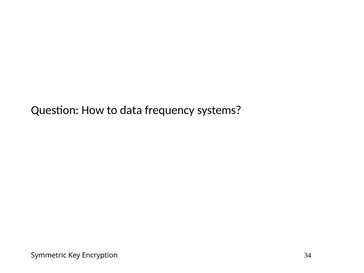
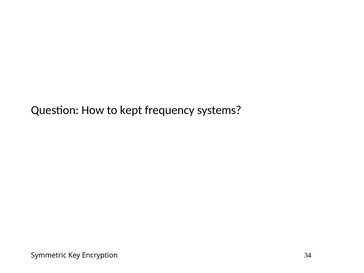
data: data -> kept
